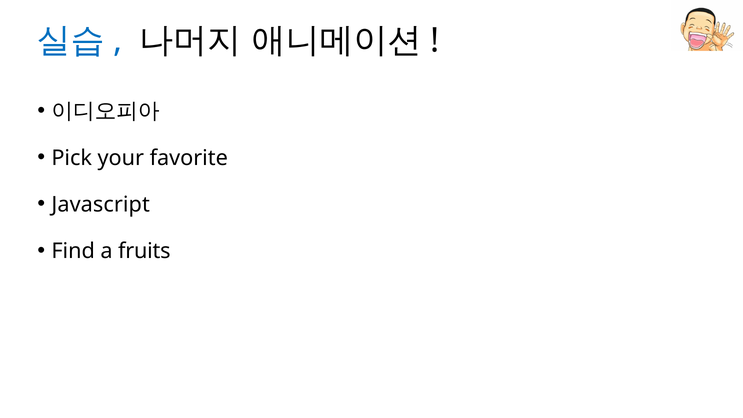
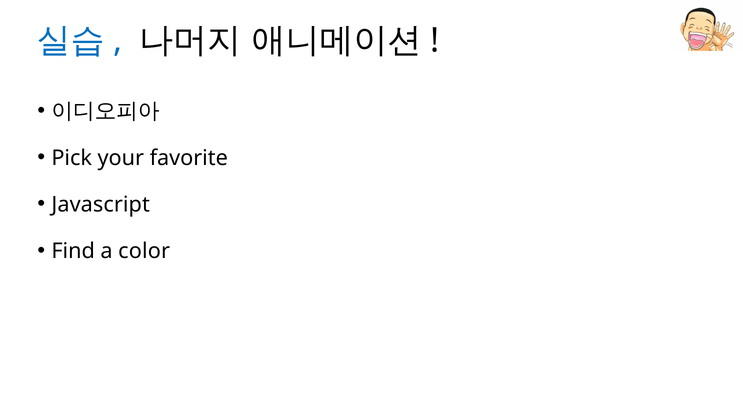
fruits: fruits -> color
